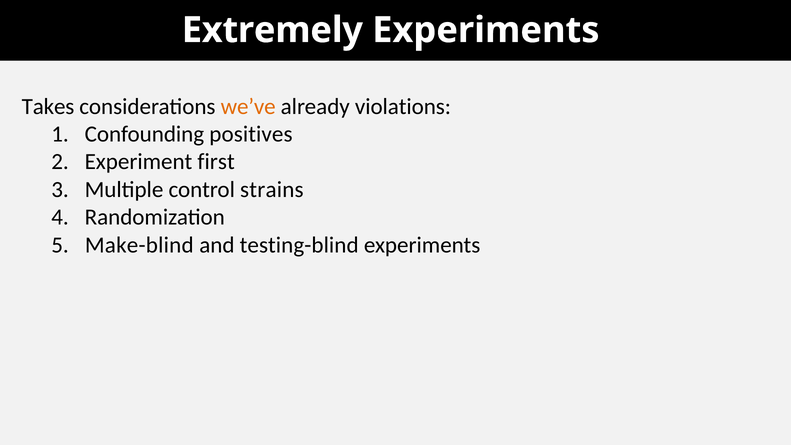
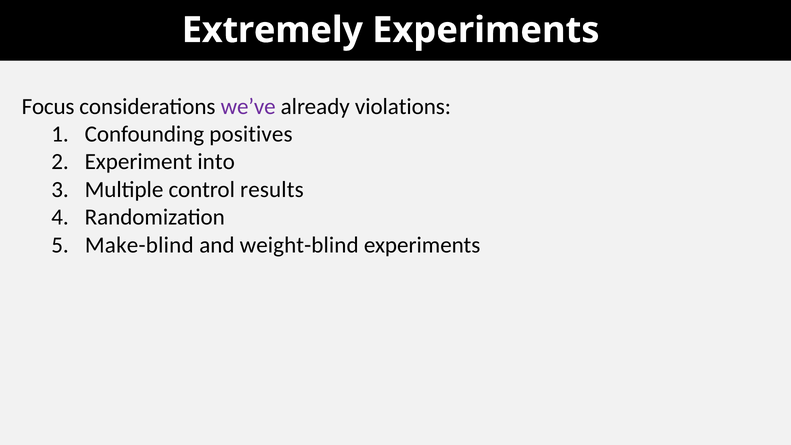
Takes: Takes -> Focus
we’ve colour: orange -> purple
first: first -> into
strains: strains -> results
testing-blind: testing-blind -> weight-blind
